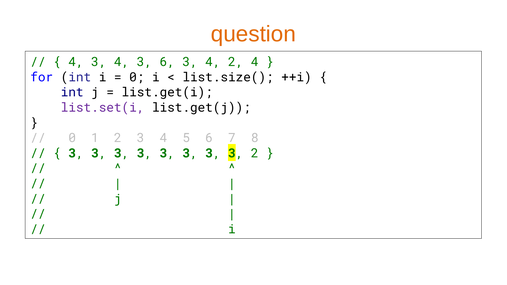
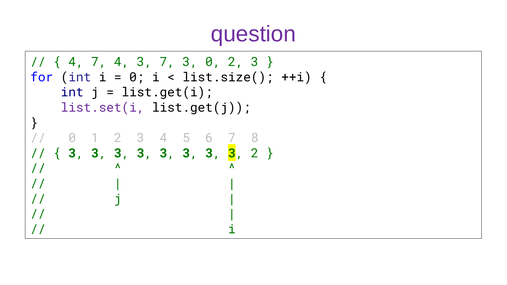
question colour: orange -> purple
3 at (99, 62): 3 -> 7
3 6: 6 -> 7
4 at (213, 62): 4 -> 0
4 at (255, 62): 4 -> 3
